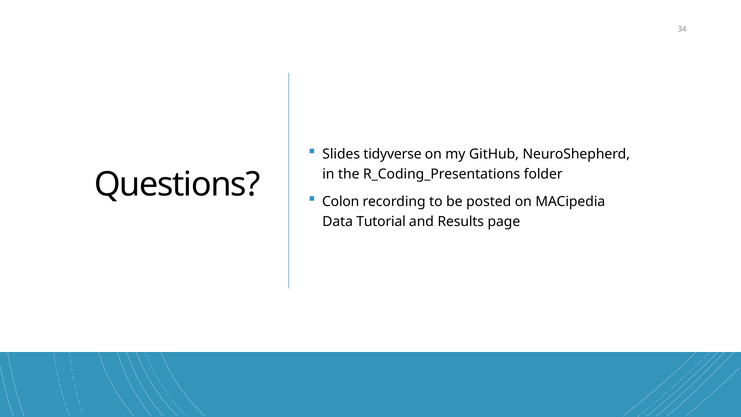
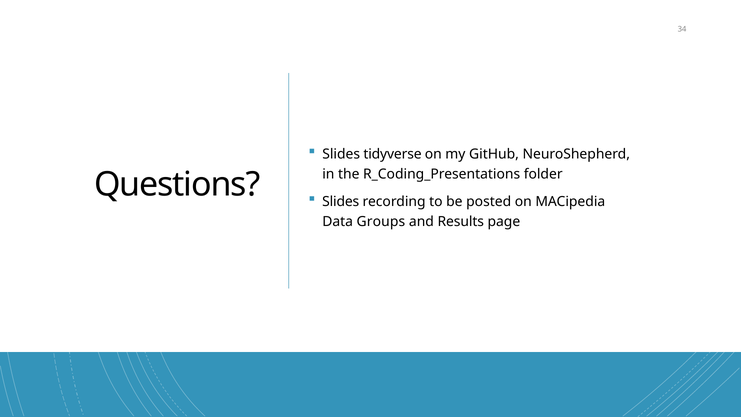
Colon at (341, 202): Colon -> Slides
Tutorial: Tutorial -> Groups
